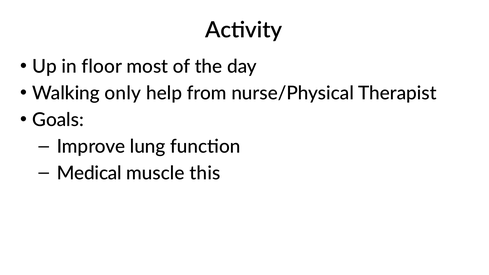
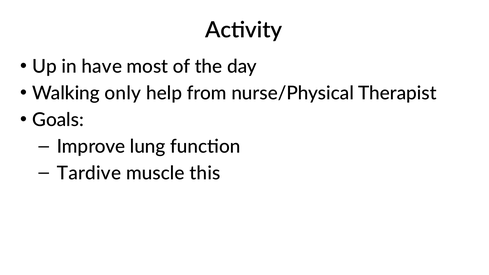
floor: floor -> have
Medical: Medical -> Tardive
